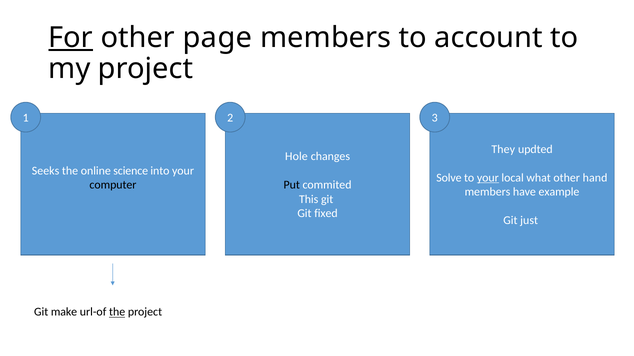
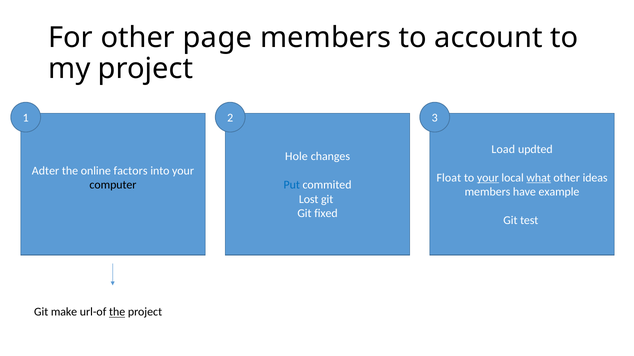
For underline: present -> none
They: They -> Load
Seeks: Seeks -> Adter
science: science -> factors
Solve: Solve -> Float
what underline: none -> present
hand: hand -> ideas
Put colour: black -> blue
This: This -> Lost
just: just -> test
